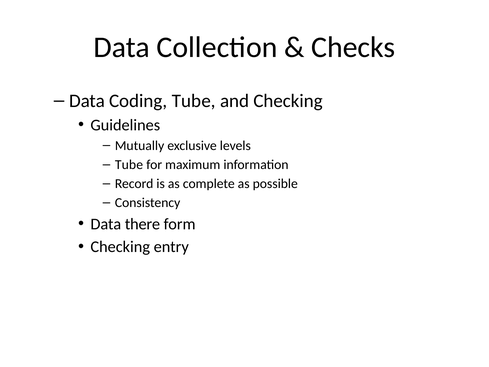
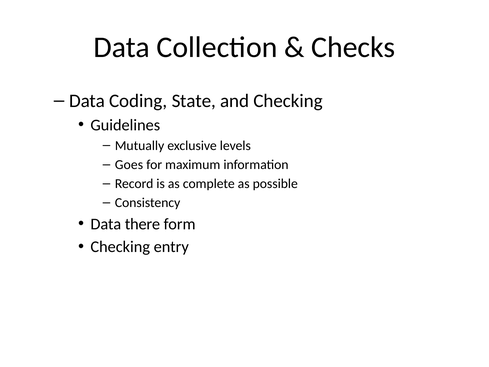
Coding Tube: Tube -> State
Tube at (129, 165): Tube -> Goes
